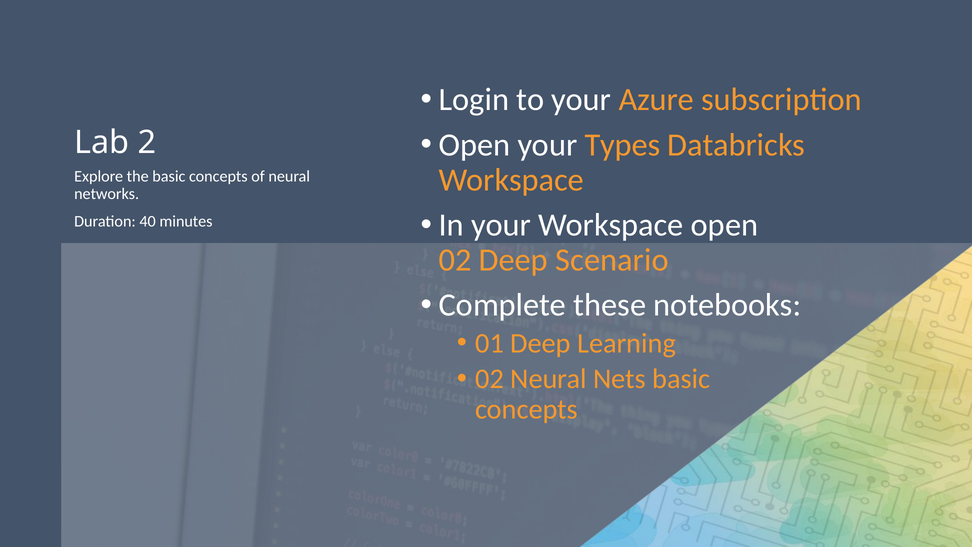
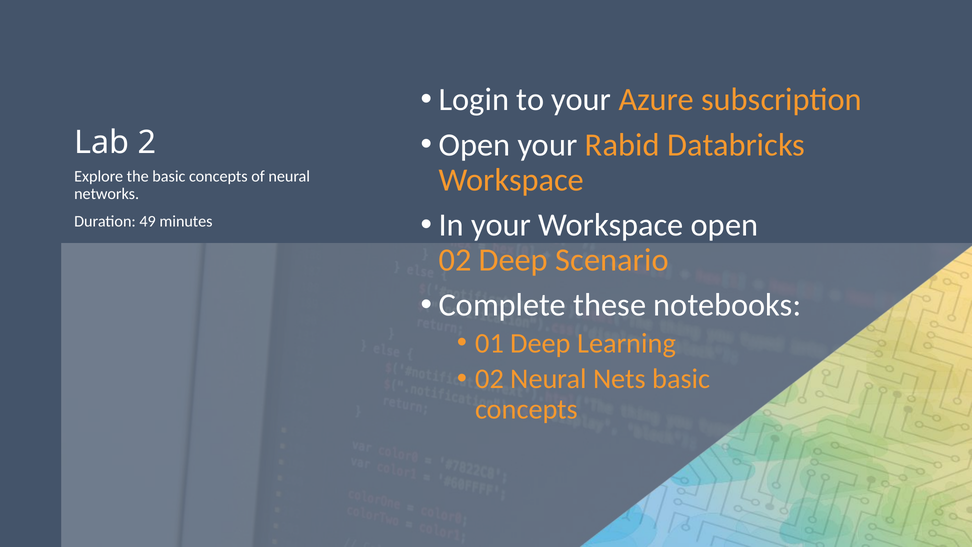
Types: Types -> Rabid
40: 40 -> 49
